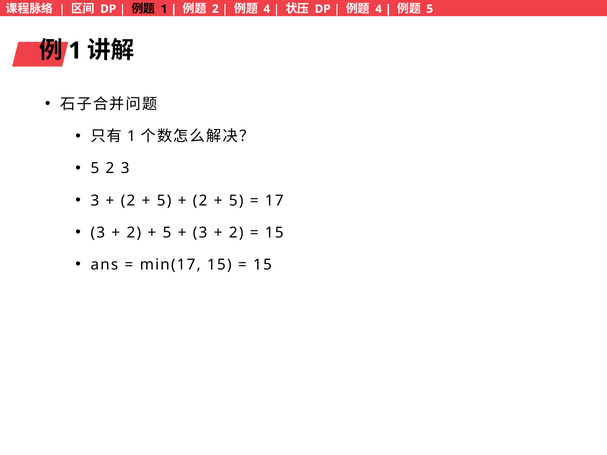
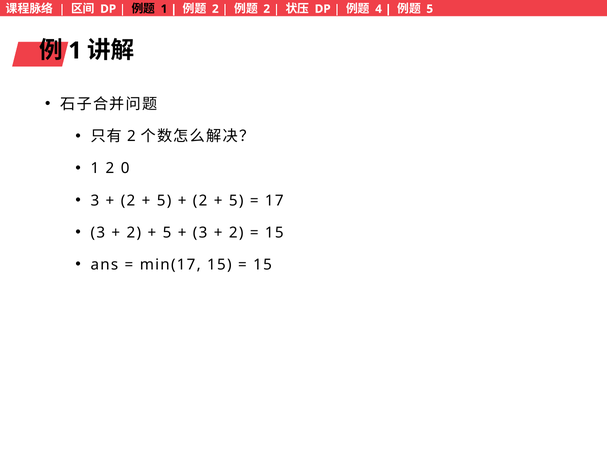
4 at (267, 9): 4 -> 2
1 at (131, 136): 1 -> 2
5 at (95, 169): 5 -> 1
2 3: 3 -> 0
